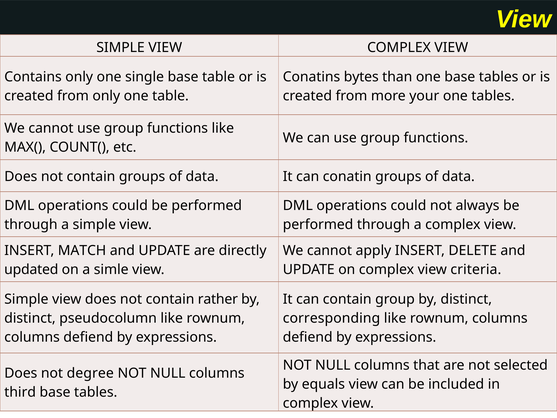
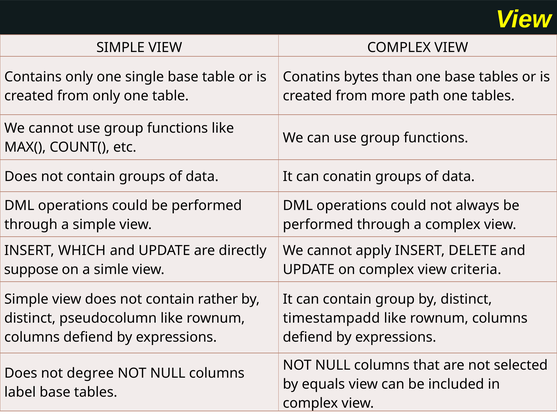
your: your -> path
MATCH: MATCH -> WHICH
updated: updated -> suppose
corresponding: corresponding -> timestampadd
third: third -> label
